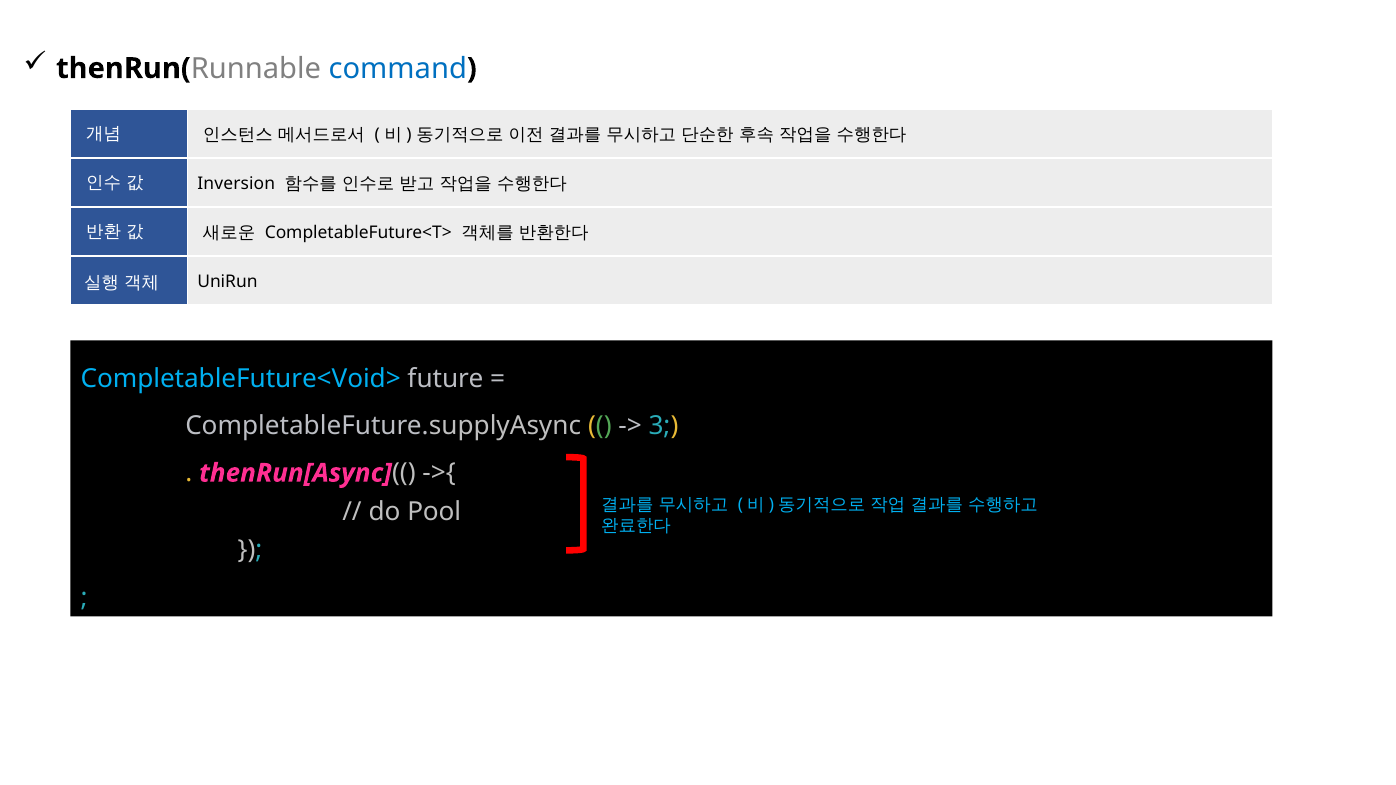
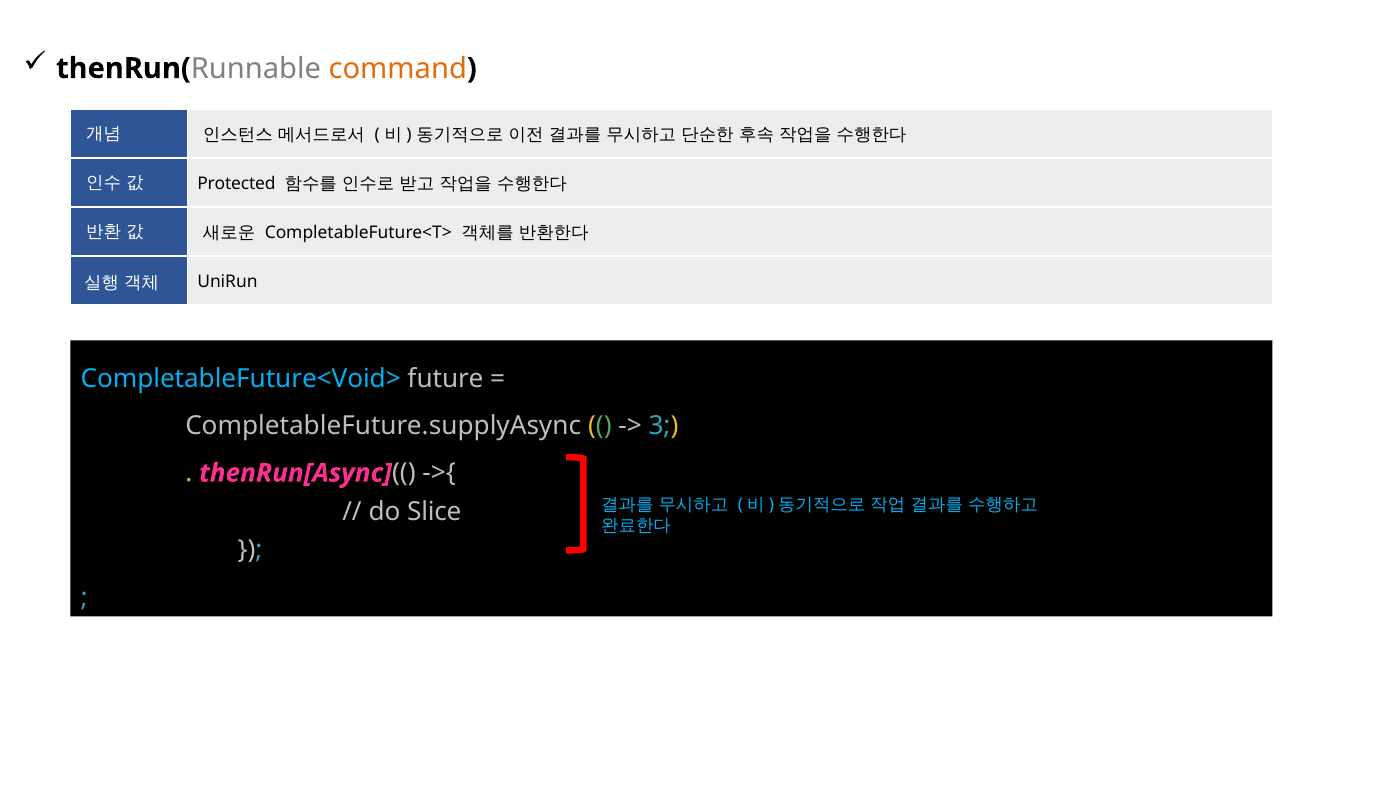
command colour: blue -> orange
Inversion: Inversion -> Protected
Pool: Pool -> Slice
